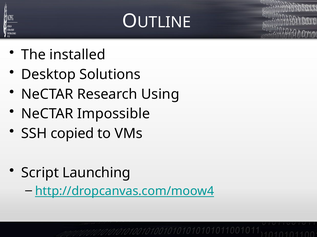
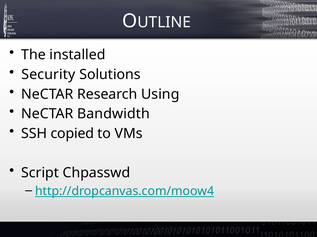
Desktop: Desktop -> Security
Impossible: Impossible -> Bandwidth
Launching: Launching -> Chpasswd
